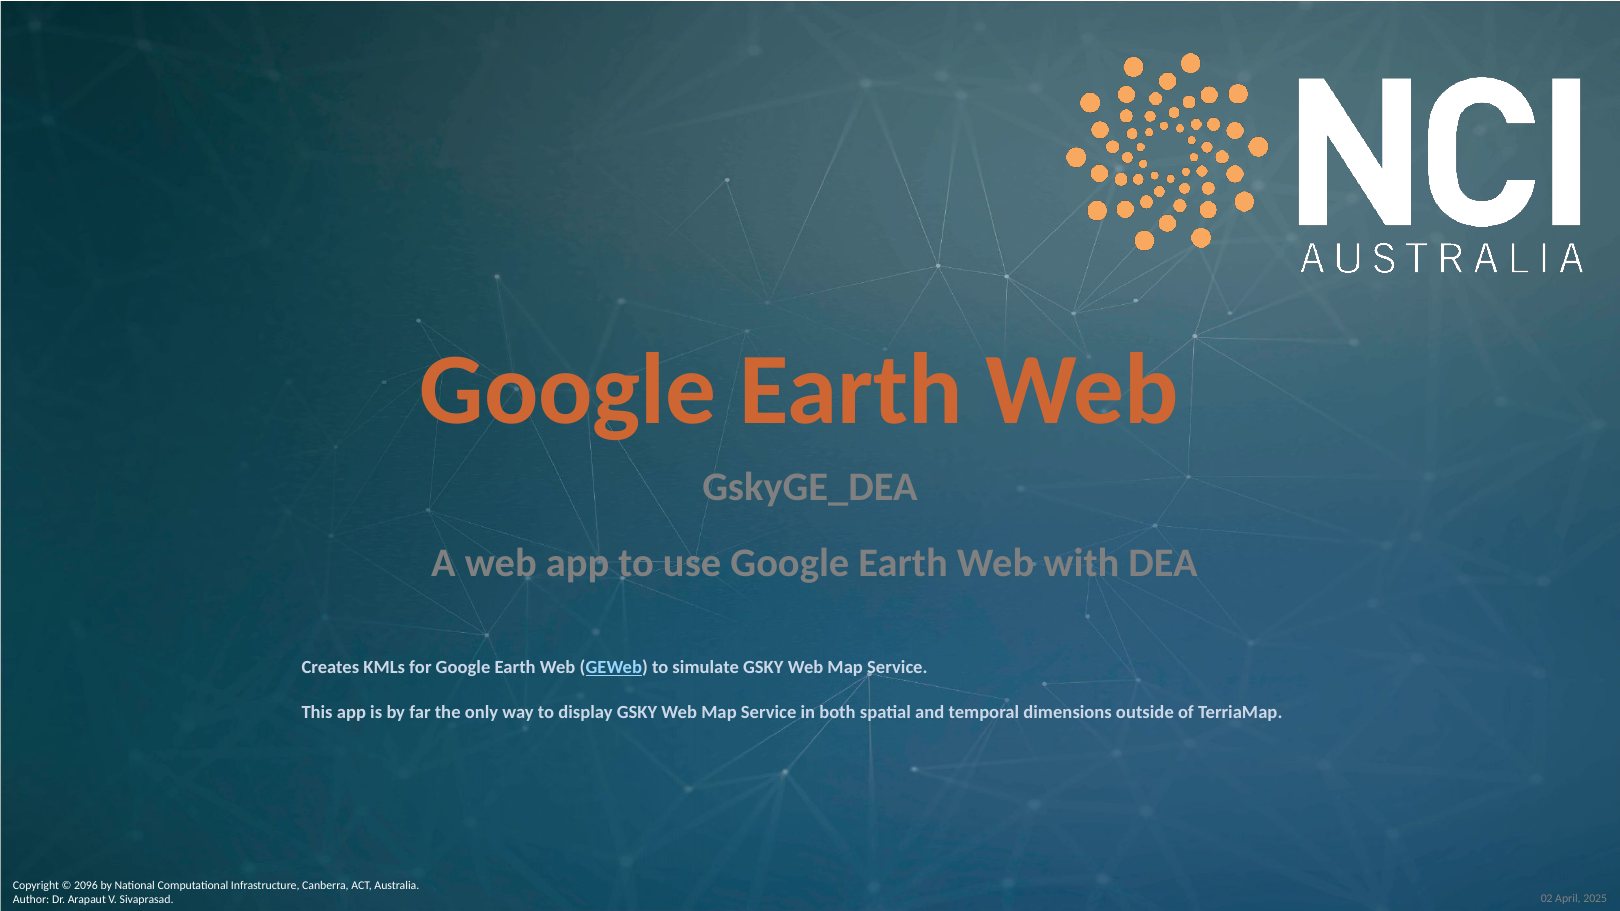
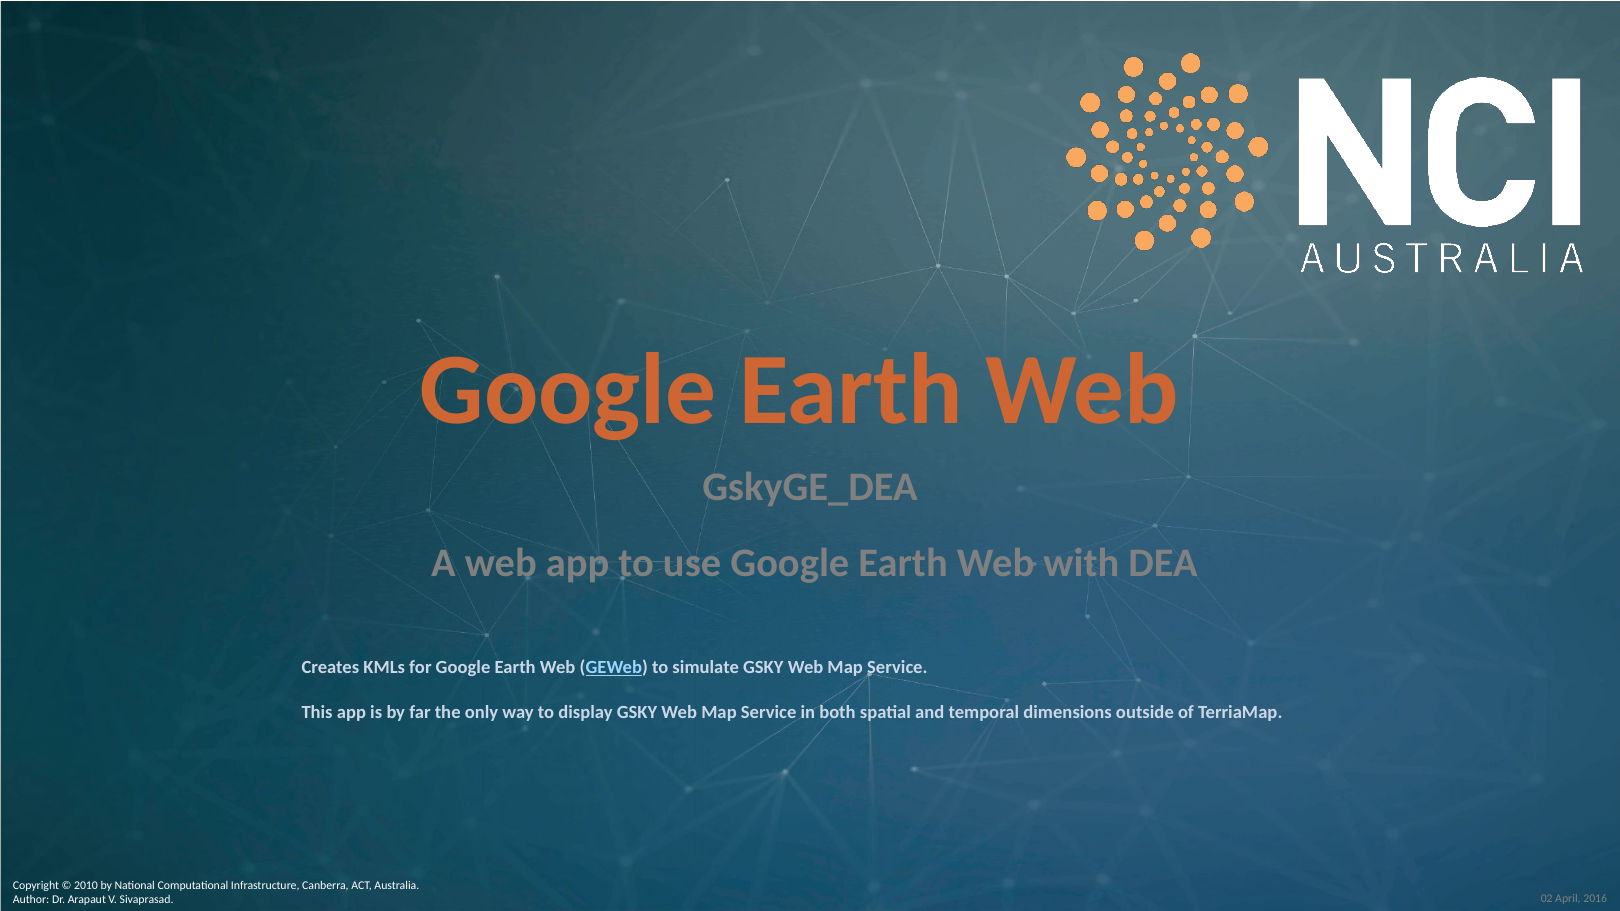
2096: 2096 -> 2010
2025: 2025 -> 2016
